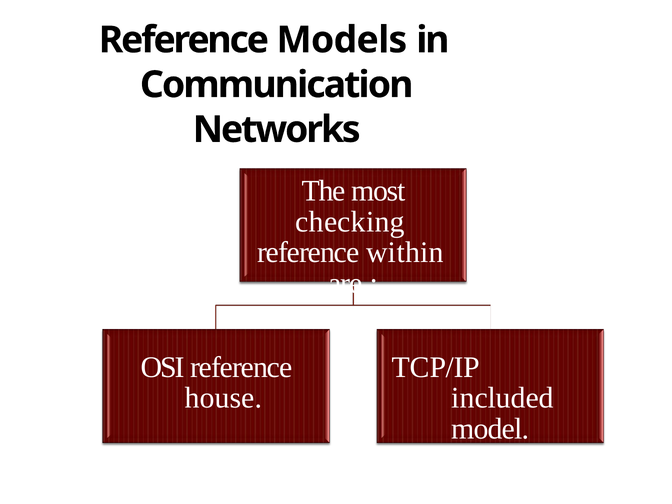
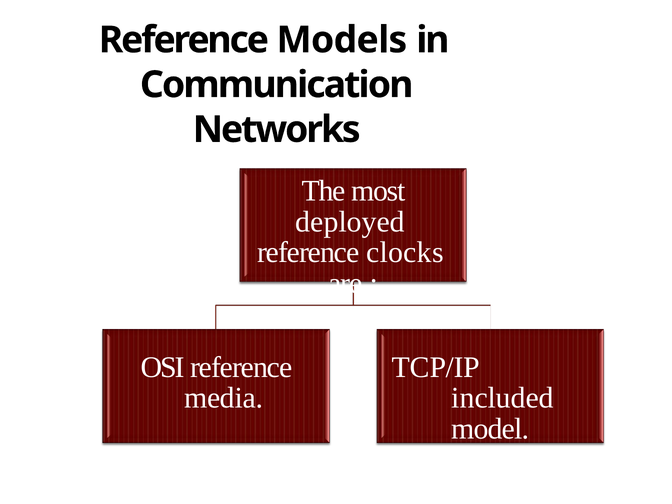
checking: checking -> deployed
within: within -> clocks
house: house -> media
